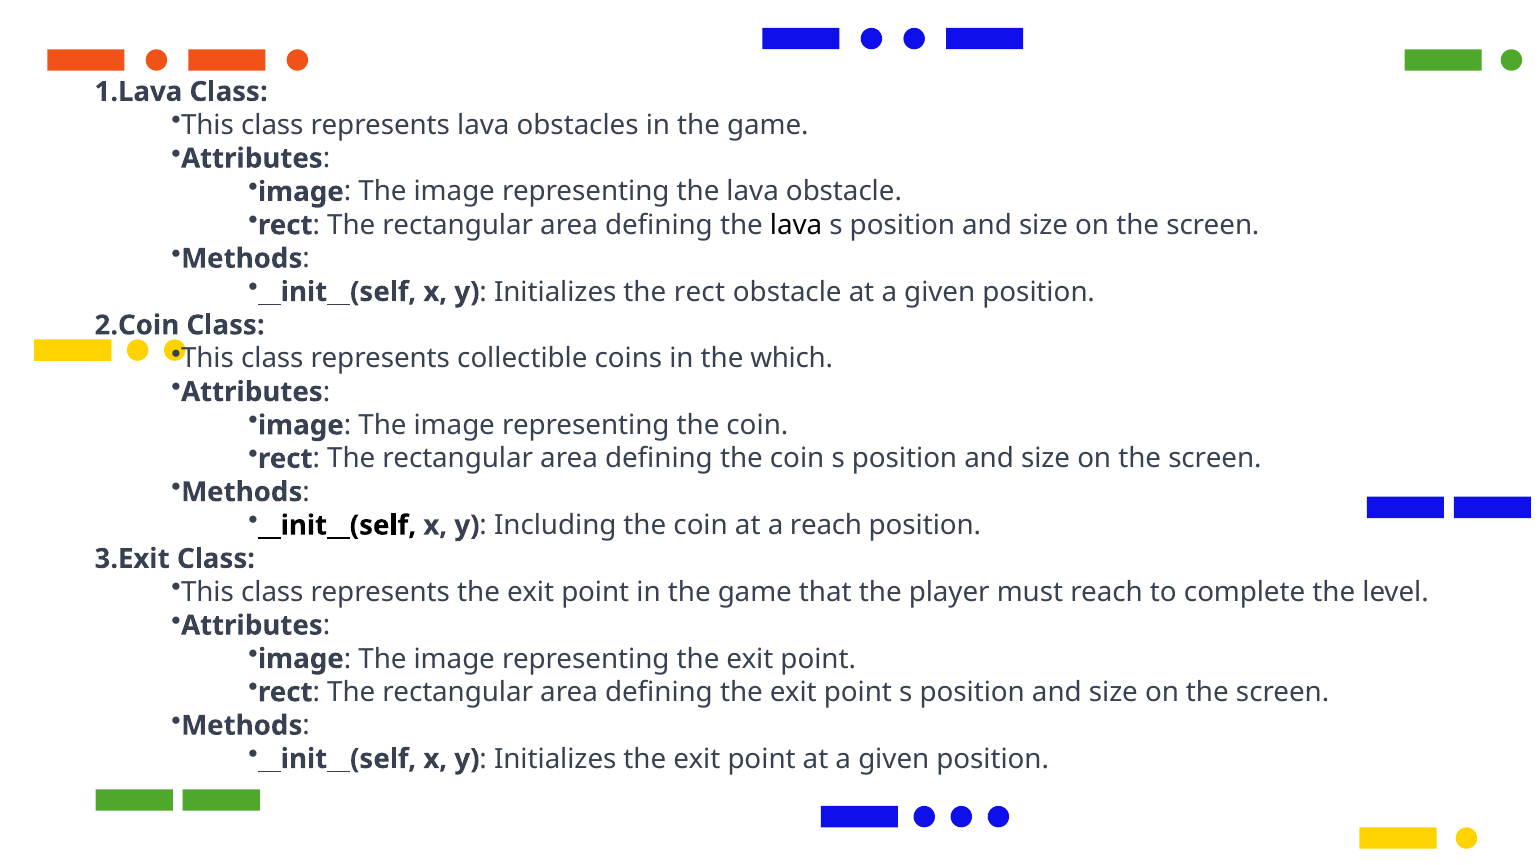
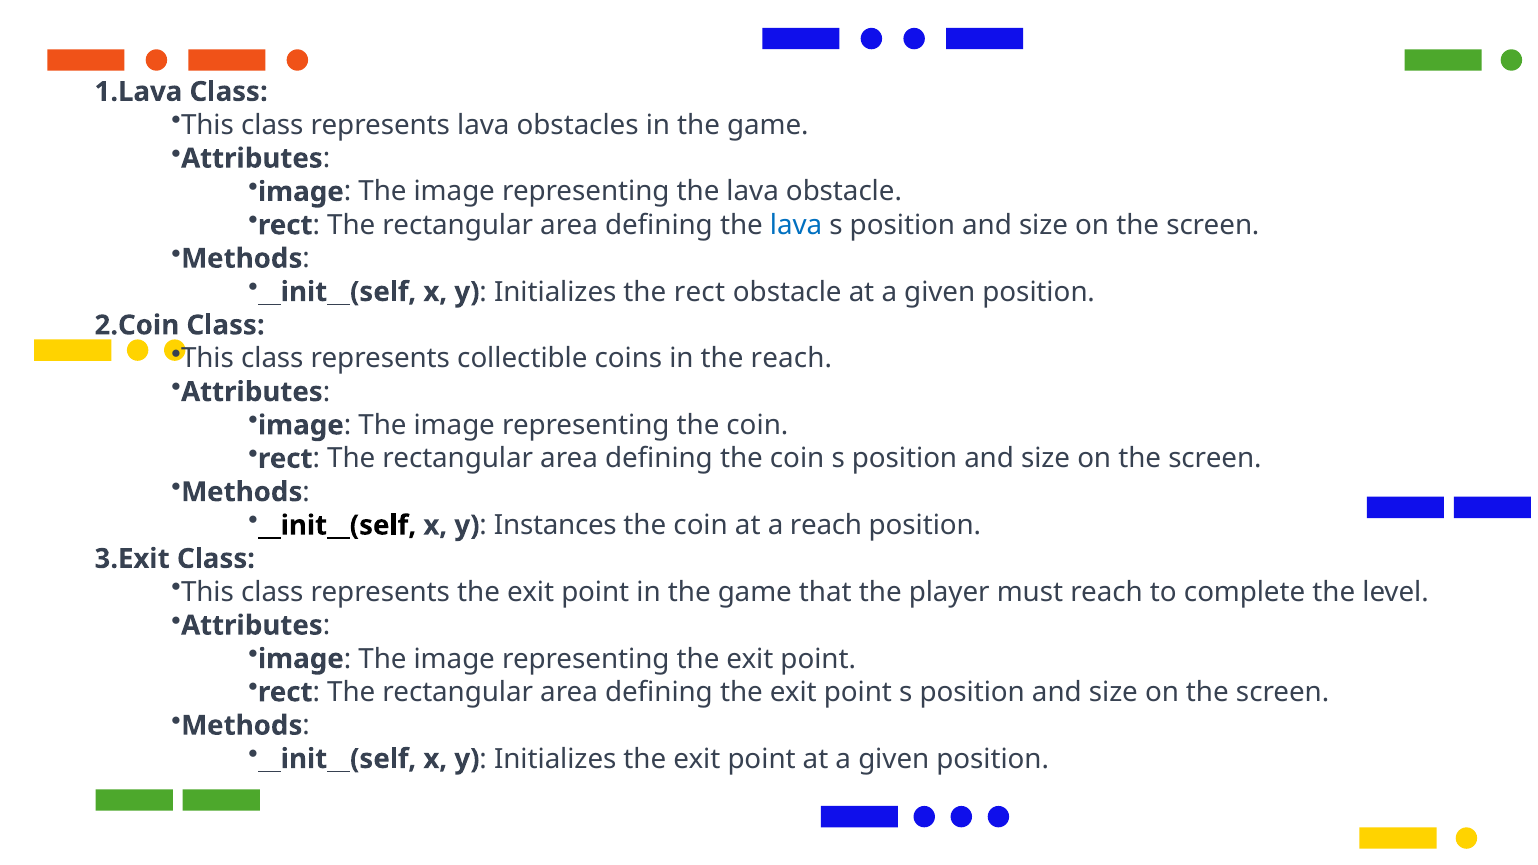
lava at (796, 225) colour: black -> blue
the which: which -> reach
Including: Including -> Instances
